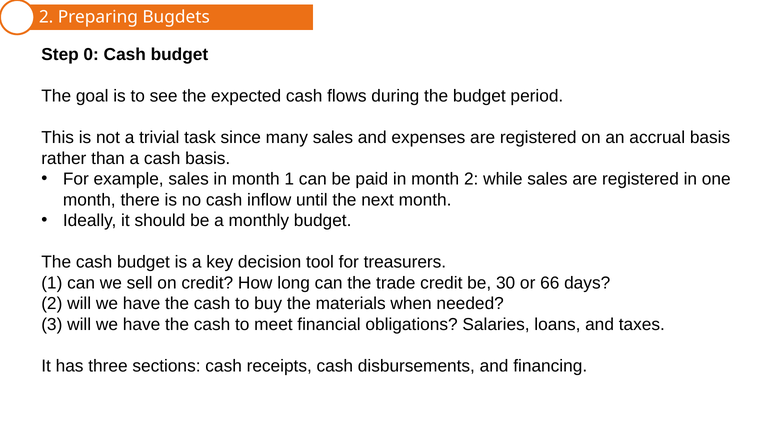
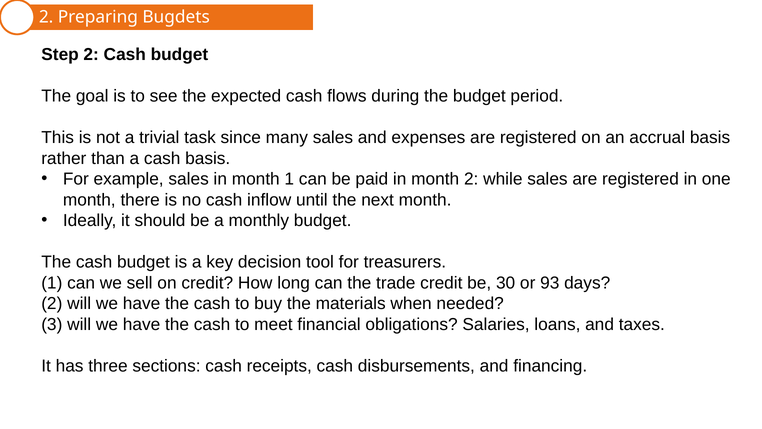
Step 0: 0 -> 2
66: 66 -> 93
